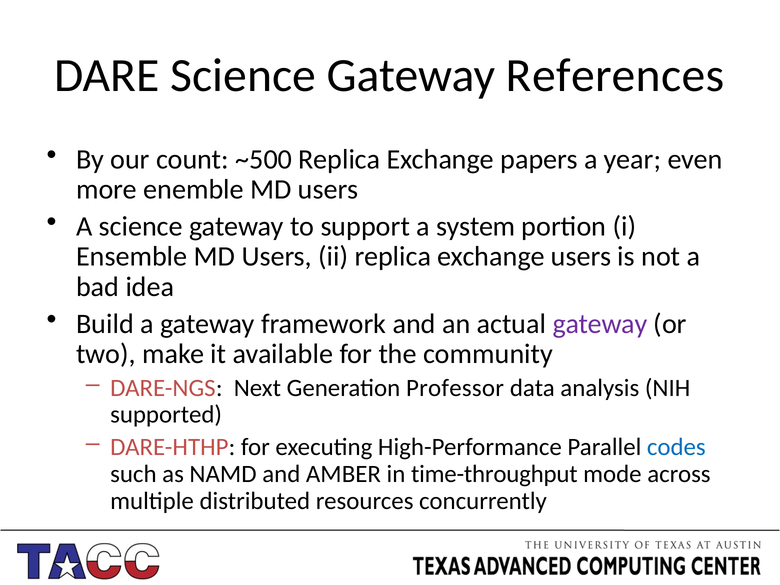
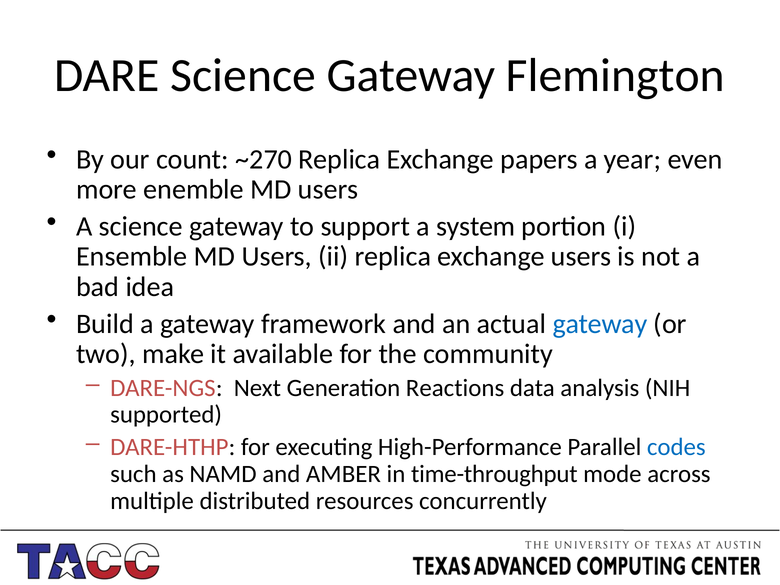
References: References -> Flemington
~500: ~500 -> ~270
gateway at (600, 324) colour: purple -> blue
Professor: Professor -> Reactions
